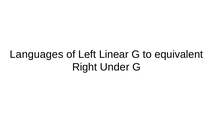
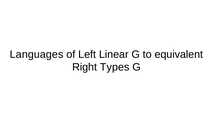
Under: Under -> Types
